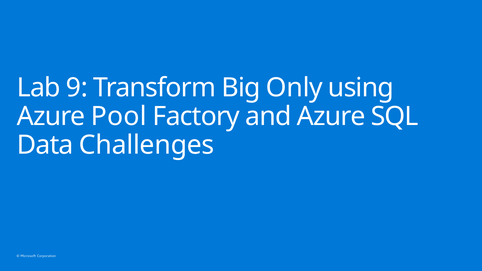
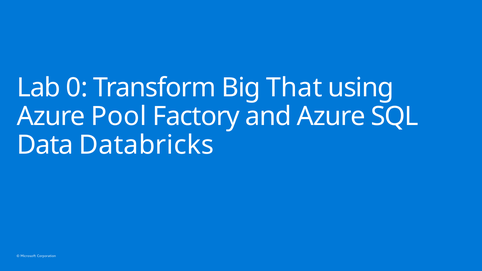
9: 9 -> 0
Only: Only -> That
Challenges: Challenges -> Databricks
